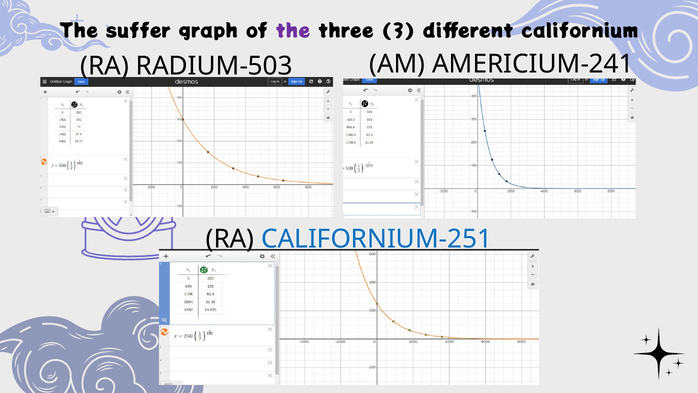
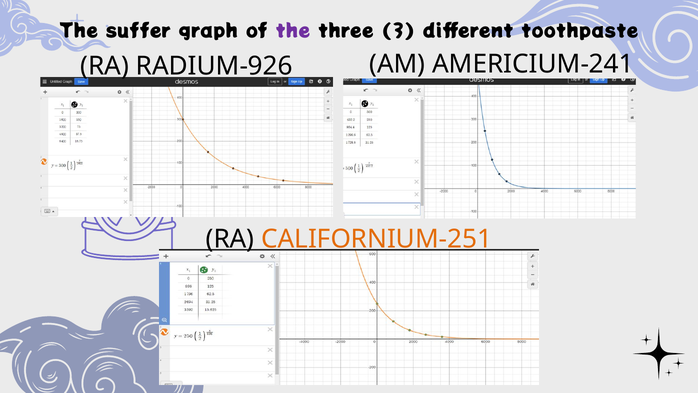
californium: californium -> toothpaste
RADIUM-503: RADIUM-503 -> RADIUM-926
CALIFORNIUM-251 colour: blue -> orange
